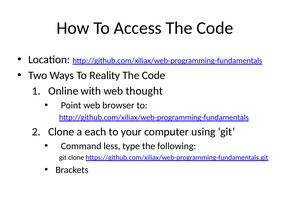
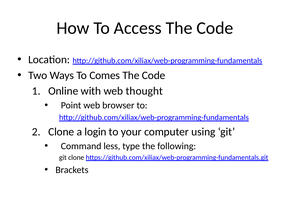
Reality: Reality -> Comes
each: each -> login
